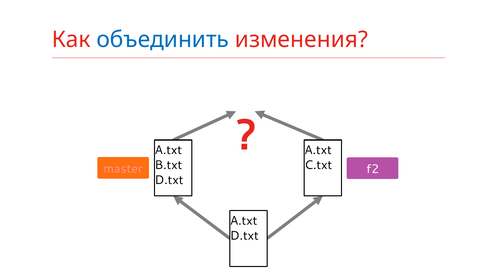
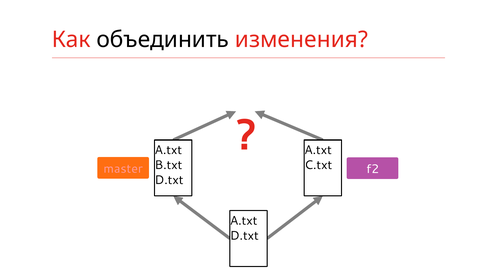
объединить colour: blue -> black
